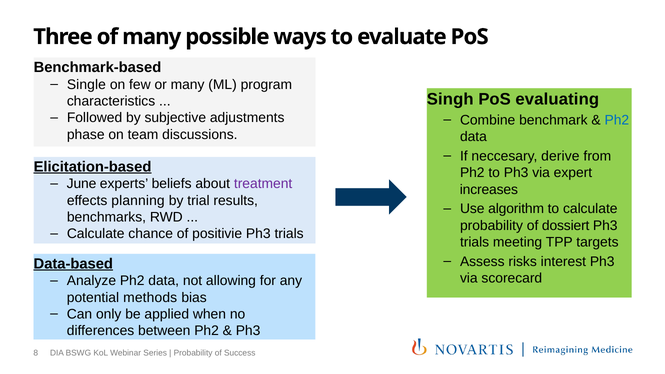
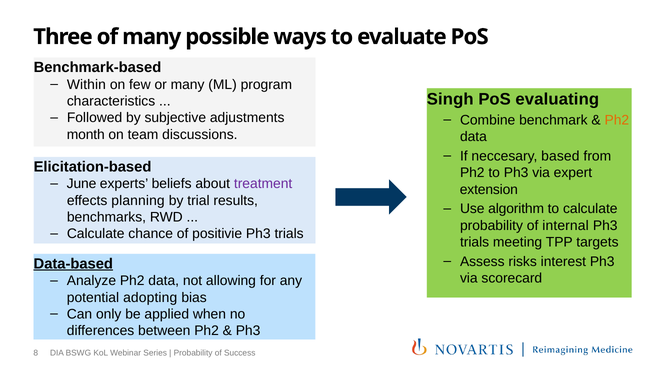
Single: Single -> Within
Ph2 at (617, 120) colour: blue -> orange
phase: phase -> month
derive: derive -> based
Elicitation-based underline: present -> none
increases: increases -> extension
dossiert: dossiert -> internal
methods: methods -> adopting
